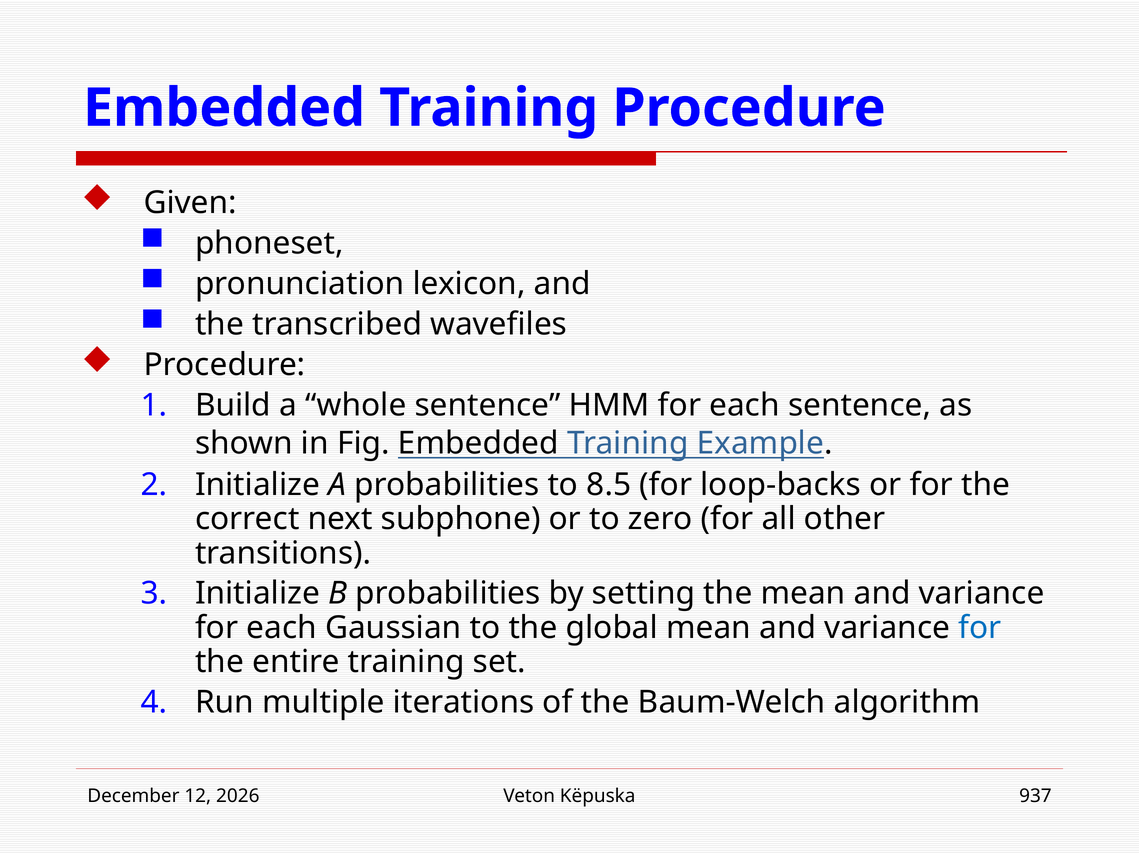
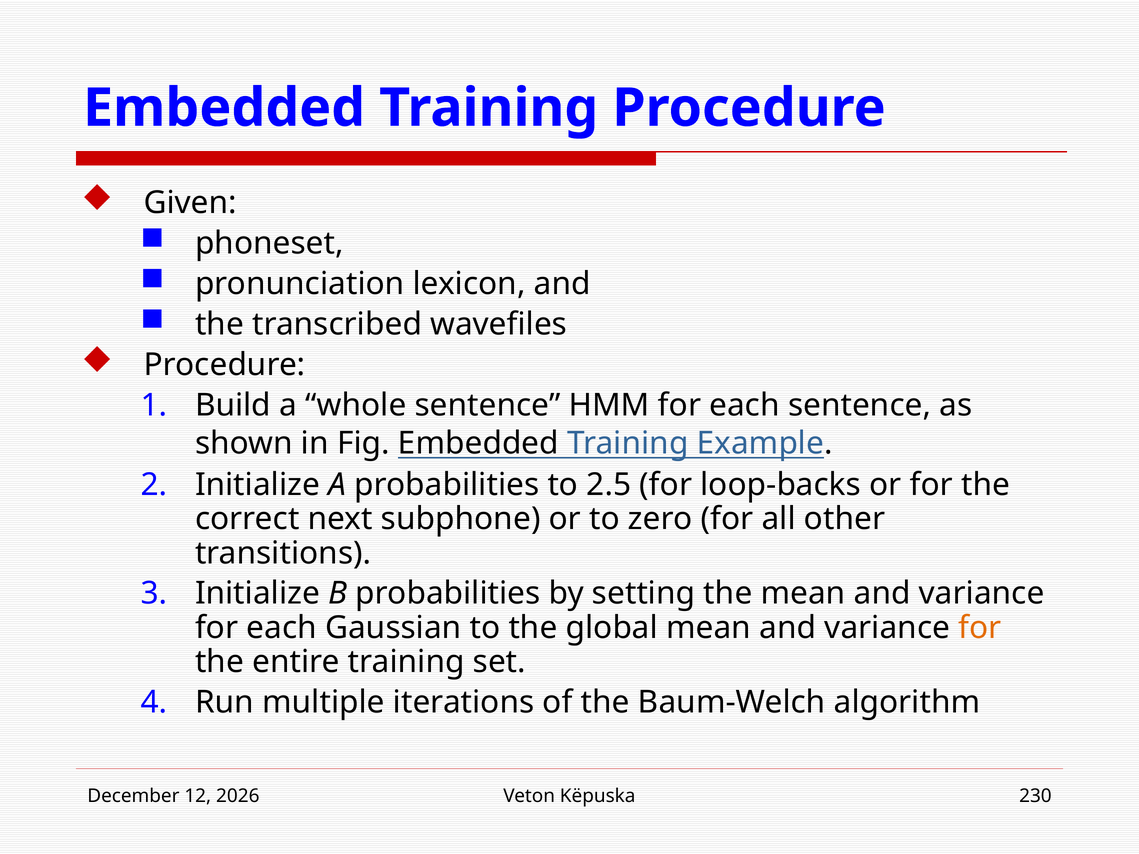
8.5: 8.5 -> 2.5
for at (980, 628) colour: blue -> orange
937: 937 -> 230
